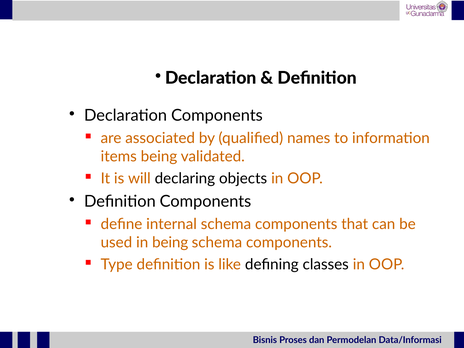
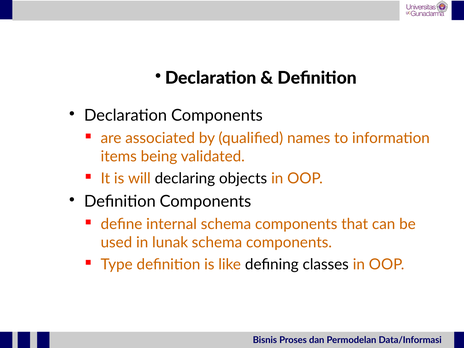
in being: being -> lunak
